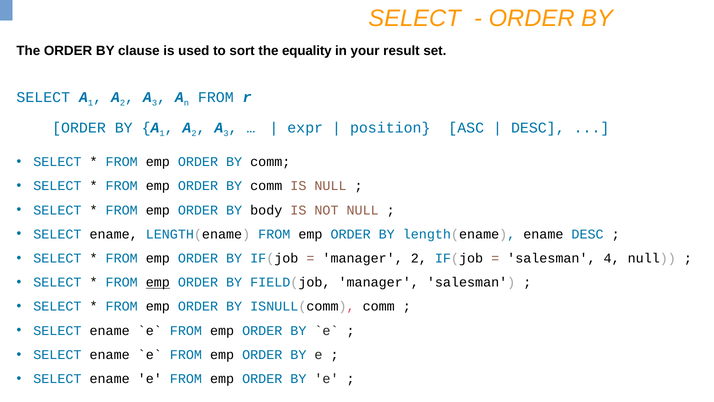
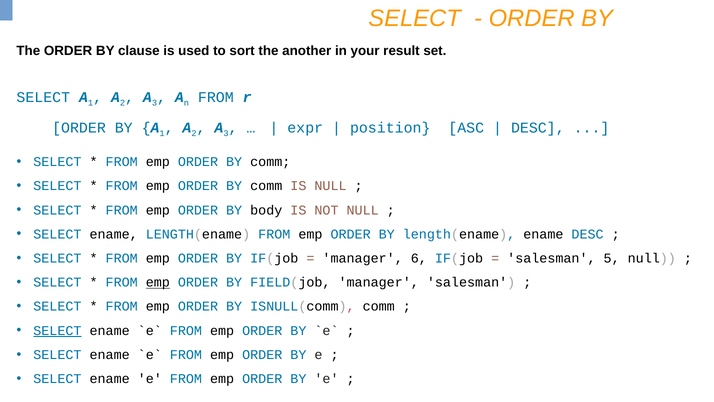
equality: equality -> another
manager 2: 2 -> 6
4: 4 -> 5
SELECT at (57, 330) underline: none -> present
